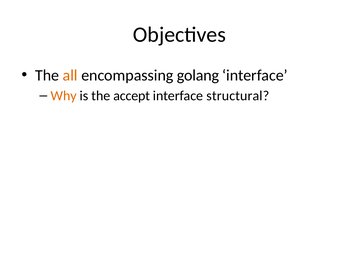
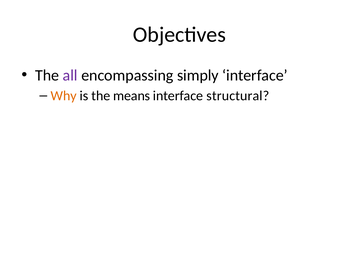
all colour: orange -> purple
golang: golang -> simply
accept: accept -> means
